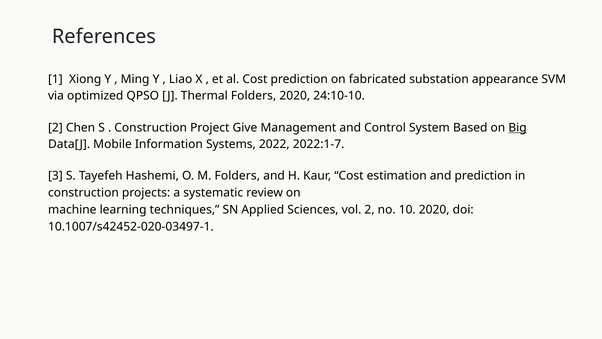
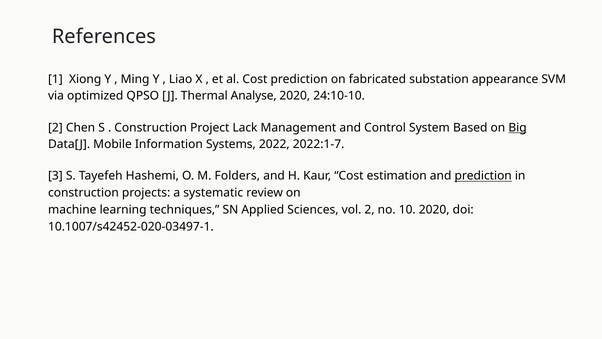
Thermal Folders: Folders -> Analyse
Give: Give -> Lack
prediction at (483, 176) underline: none -> present
